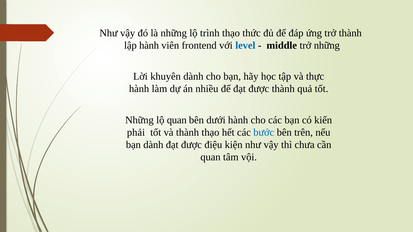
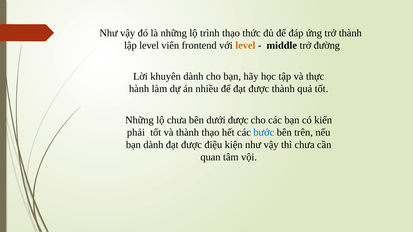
lập hành: hành -> level
level at (245, 45) colour: blue -> orange
trở những: những -> đường
lộ quan: quan -> chưa
dưới hành: hành -> được
